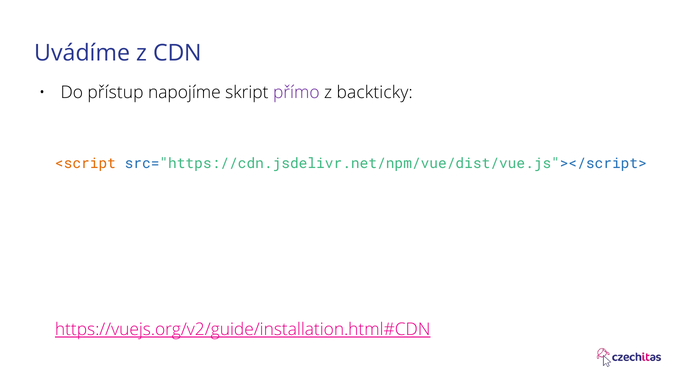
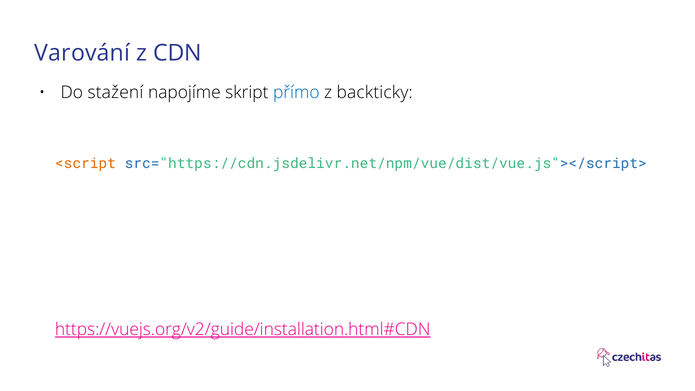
Uvádíme: Uvádíme -> Varování
přístup: přístup -> stažení
přímo colour: purple -> blue
